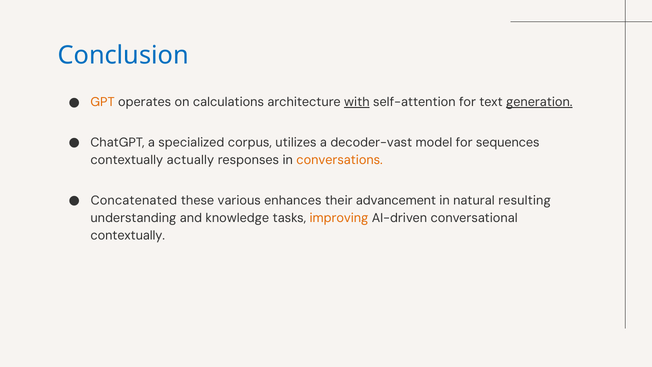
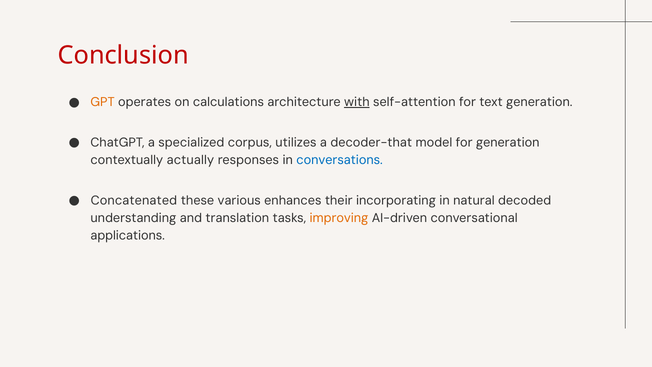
Conclusion colour: blue -> red
generation at (539, 102) underline: present -> none
decoder-vast: decoder-vast -> decoder-that
for sequences: sequences -> generation
conversations colour: orange -> blue
advancement: advancement -> incorporating
resulting: resulting -> decoded
knowledge: knowledge -> translation
contextually at (128, 235): contextually -> applications
